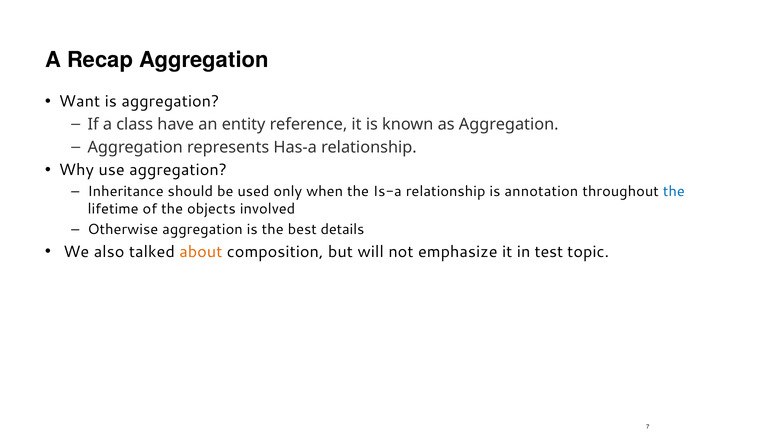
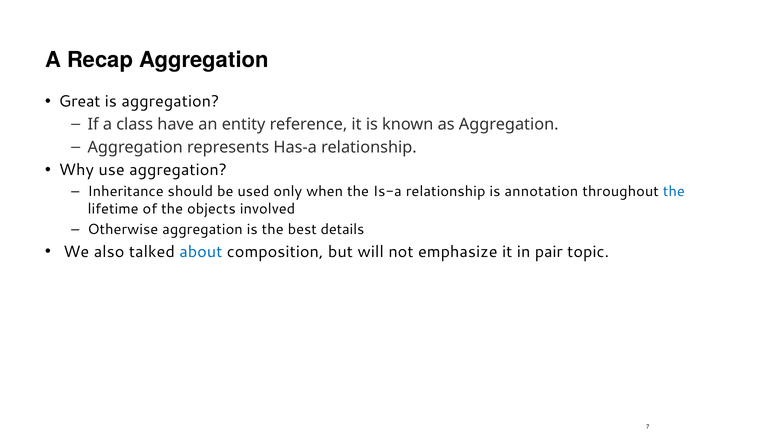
Want: Want -> Great
about colour: orange -> blue
test: test -> pair
